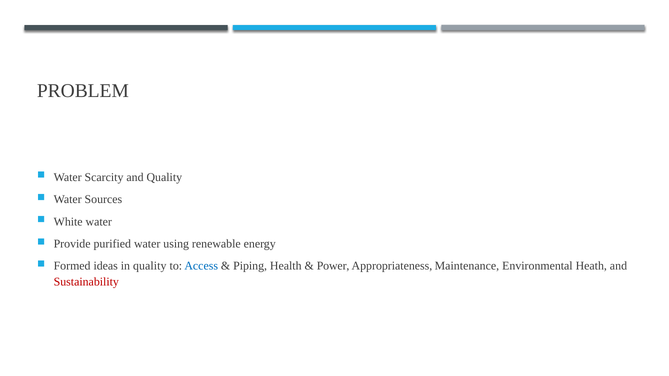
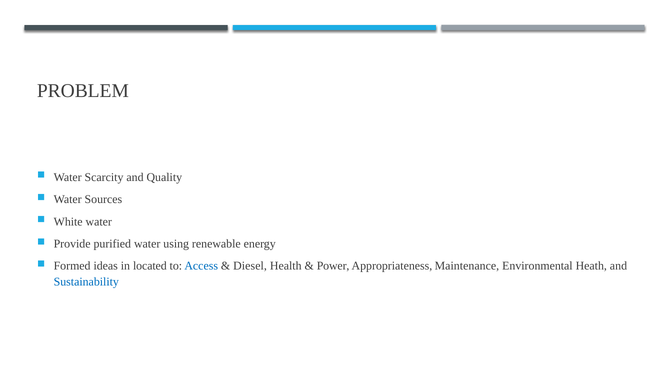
in quality: quality -> located
Piping: Piping -> Diesel
Sustainability colour: red -> blue
